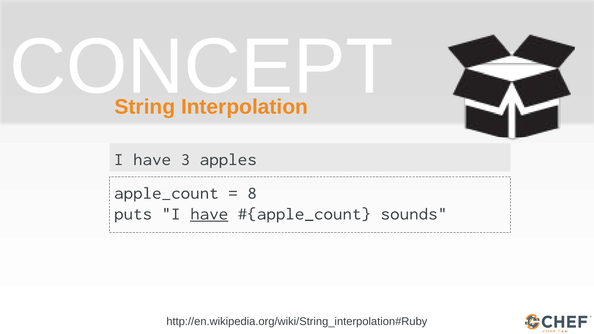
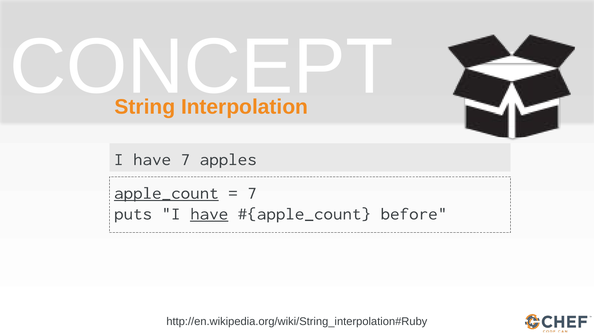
have 3: 3 -> 7
apple_count underline: none -> present
8 at (252, 193): 8 -> 7
sounds: sounds -> before
